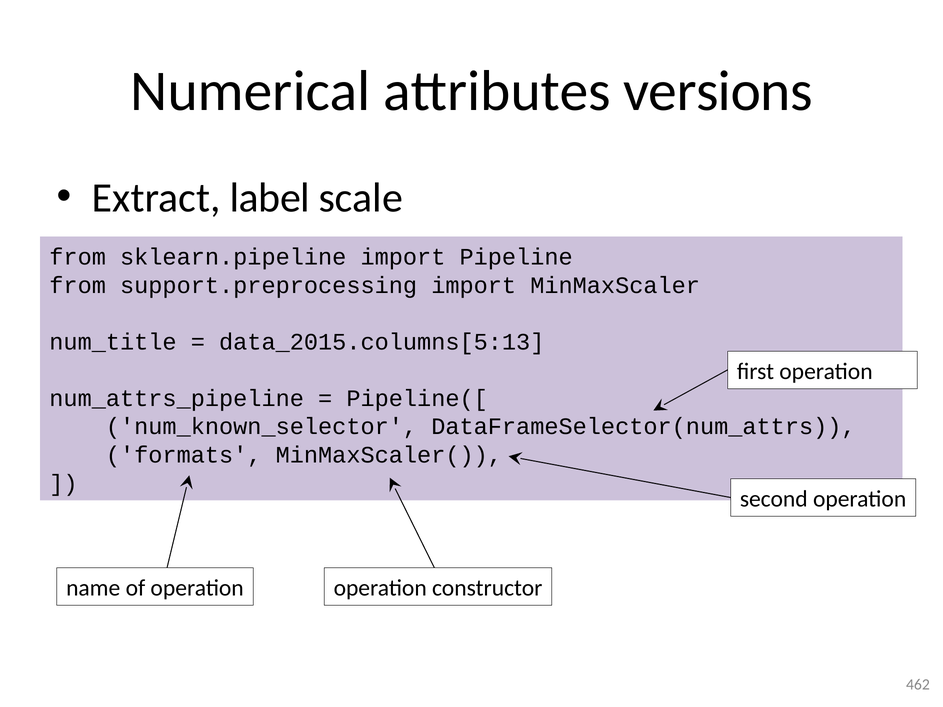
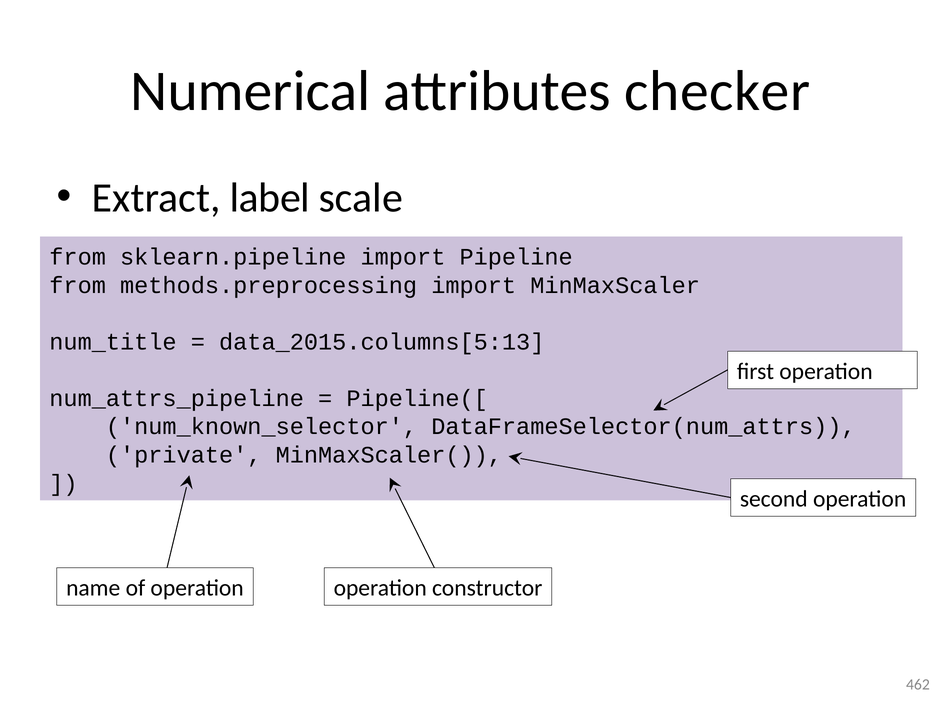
versions: versions -> checker
support.preprocessing: support.preprocessing -> methods.preprocessing
formats: formats -> private
